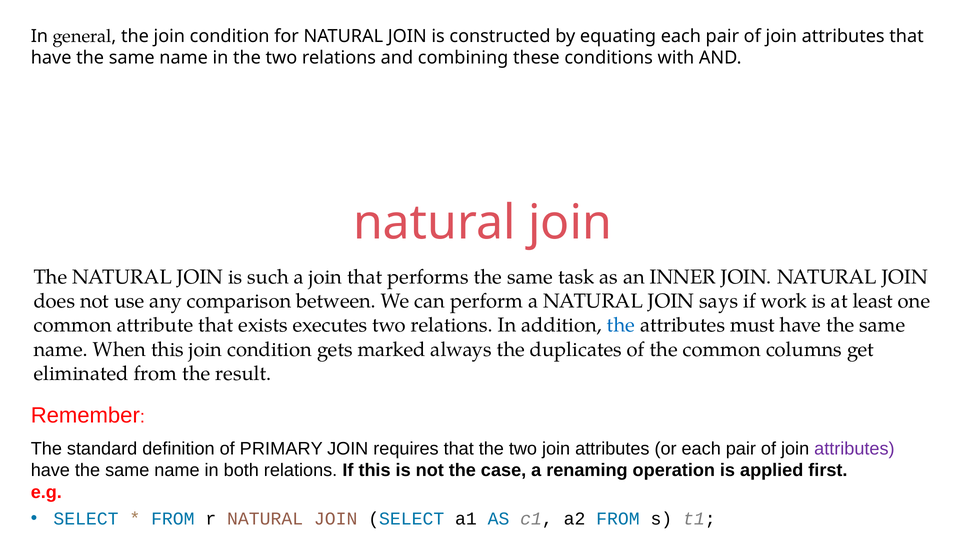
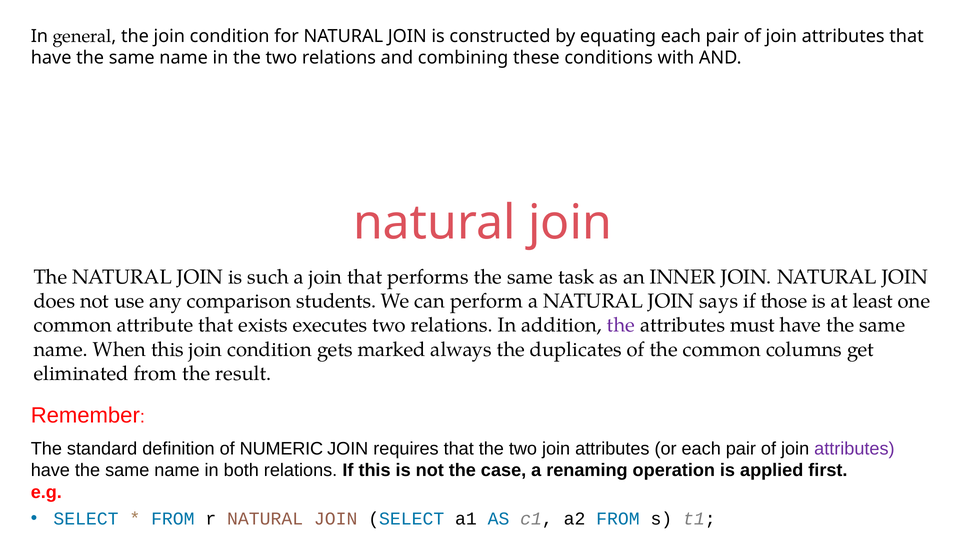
between: between -> students
work: work -> those
the at (621, 325) colour: blue -> purple
PRIMARY: PRIMARY -> NUMERIC
